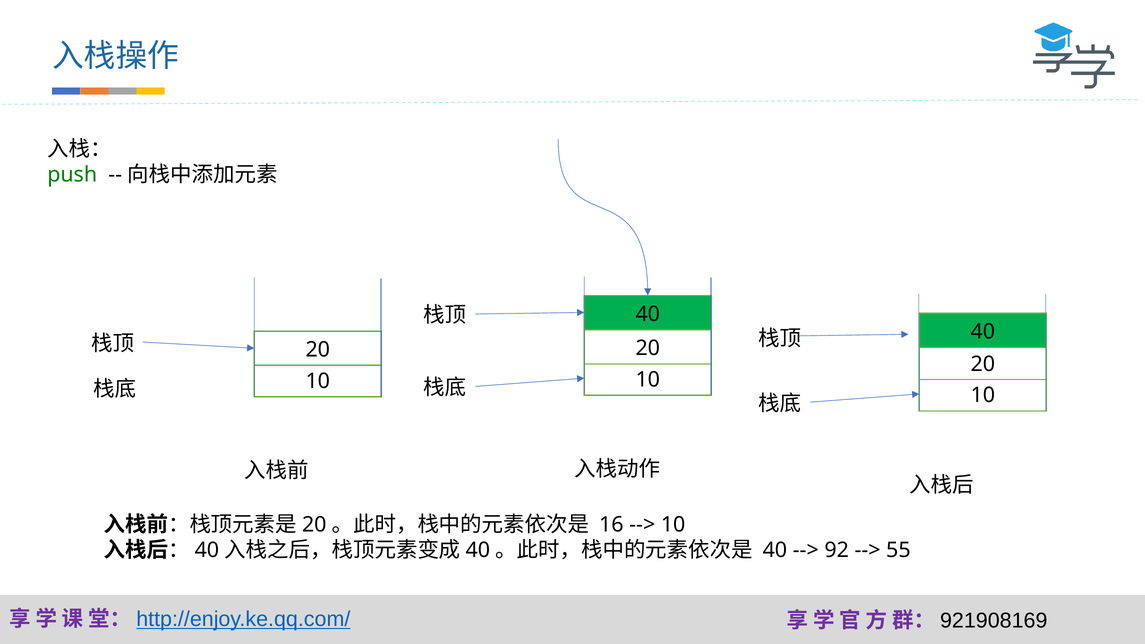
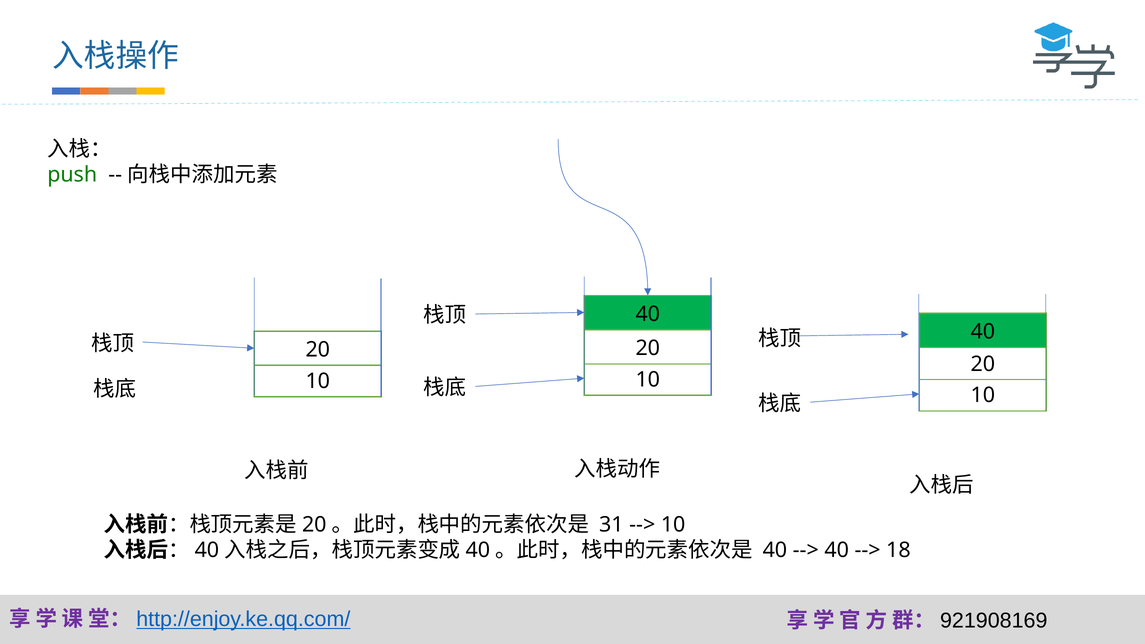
16: 16 -> 31
92 at (837, 550): 92 -> 40
55: 55 -> 18
